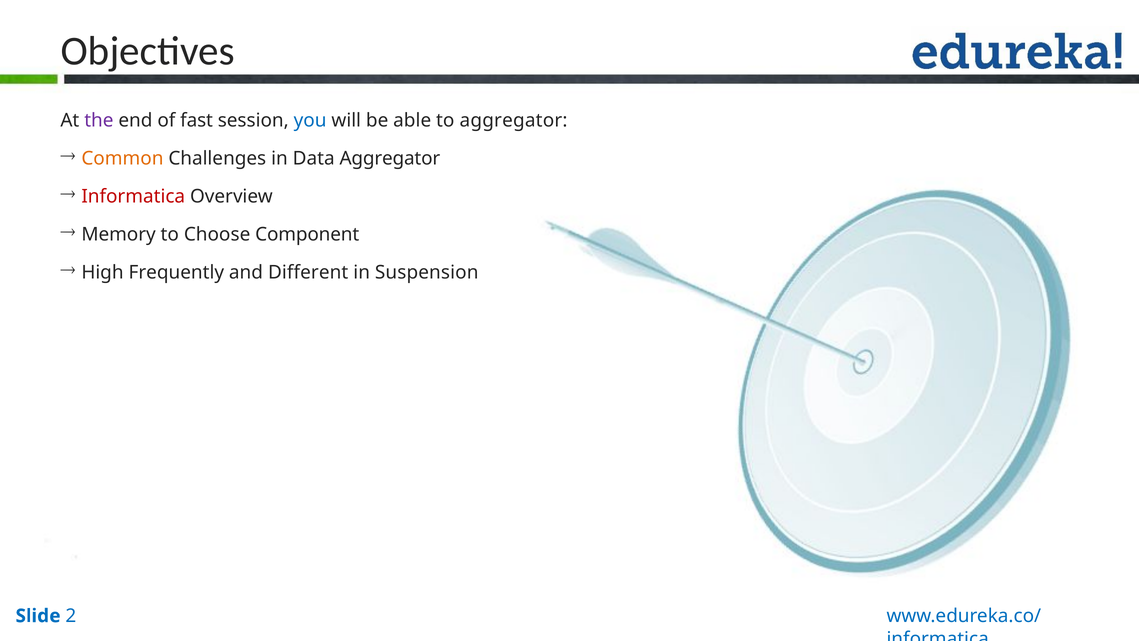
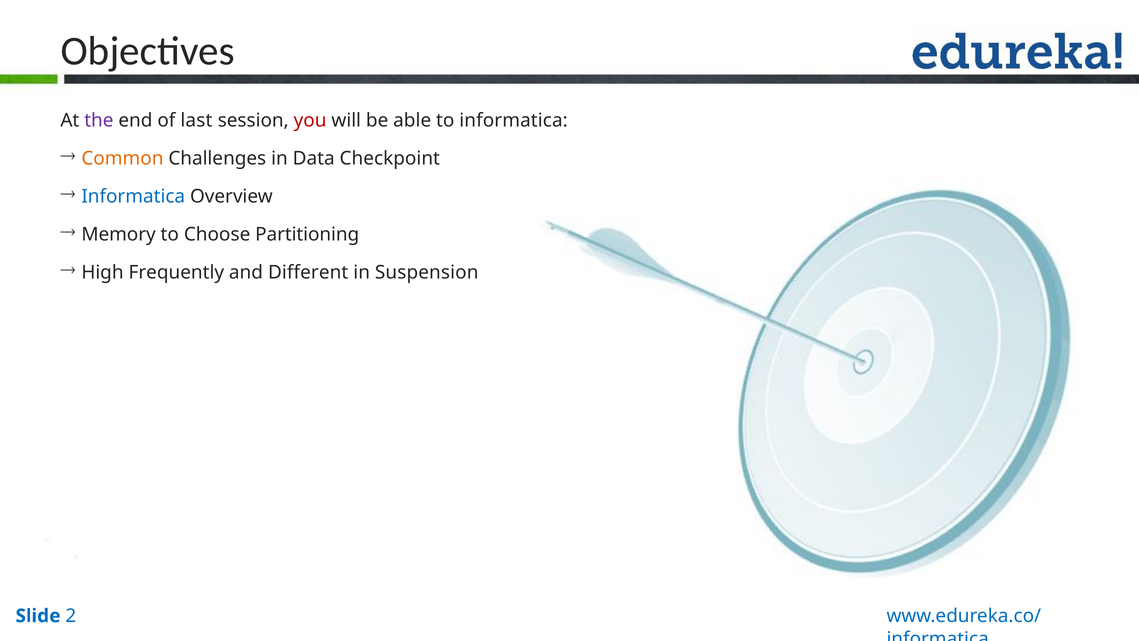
fast: fast -> last
you colour: blue -> red
to aggregator: aggregator -> informatica
Data Aggregator: Aggregator -> Checkpoint
Informatica at (133, 196) colour: red -> blue
Component: Component -> Partitioning
